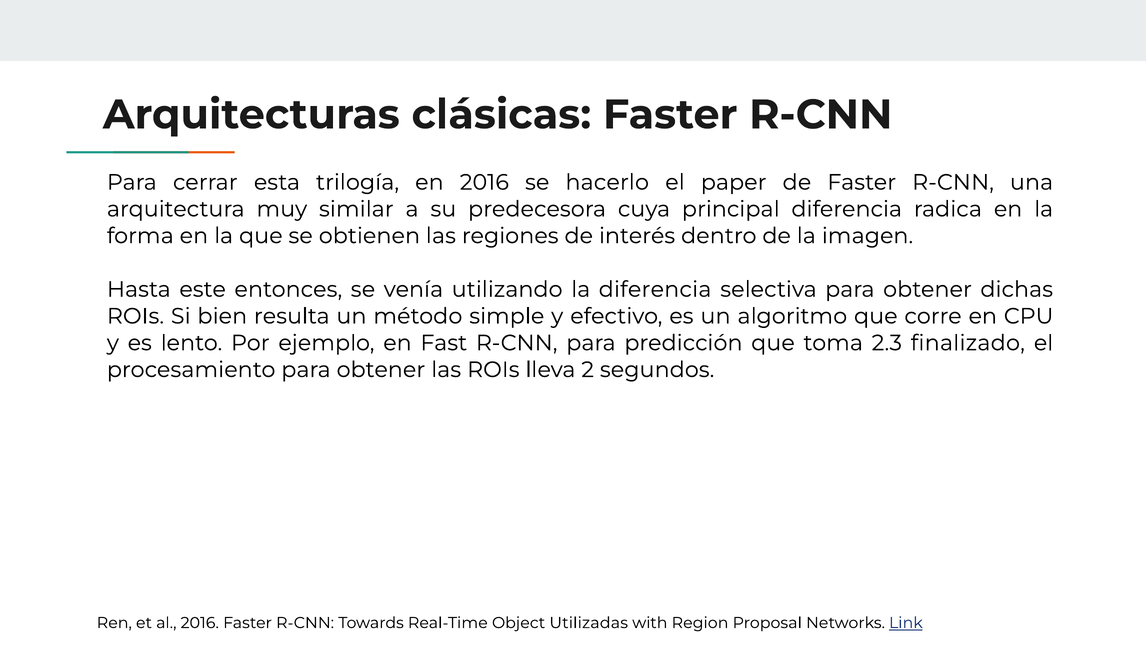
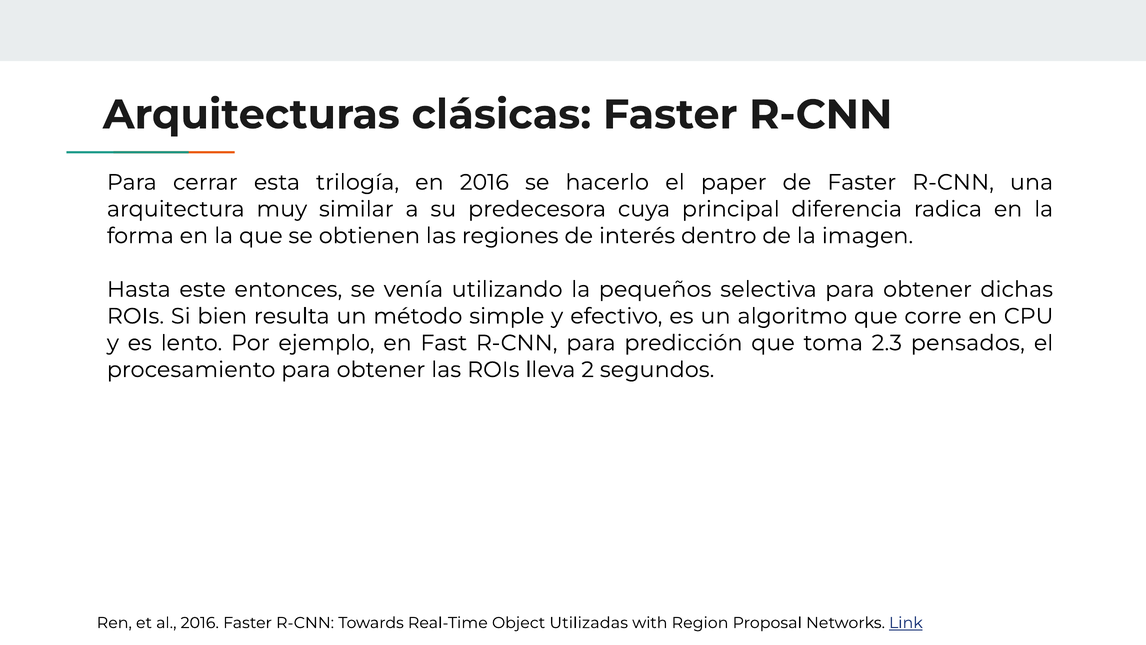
la diferencia: diferencia -> pequeños
finalizado: finalizado -> pensados
